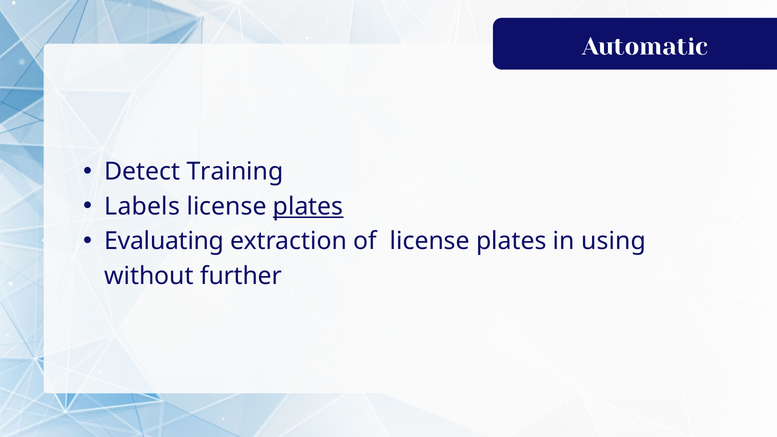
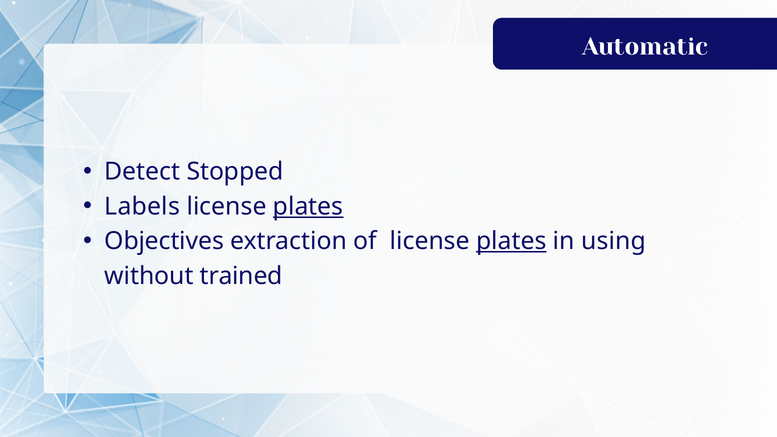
Training: Training -> Stopped
Evaluating: Evaluating -> Objectives
plates at (511, 241) underline: none -> present
further: further -> trained
